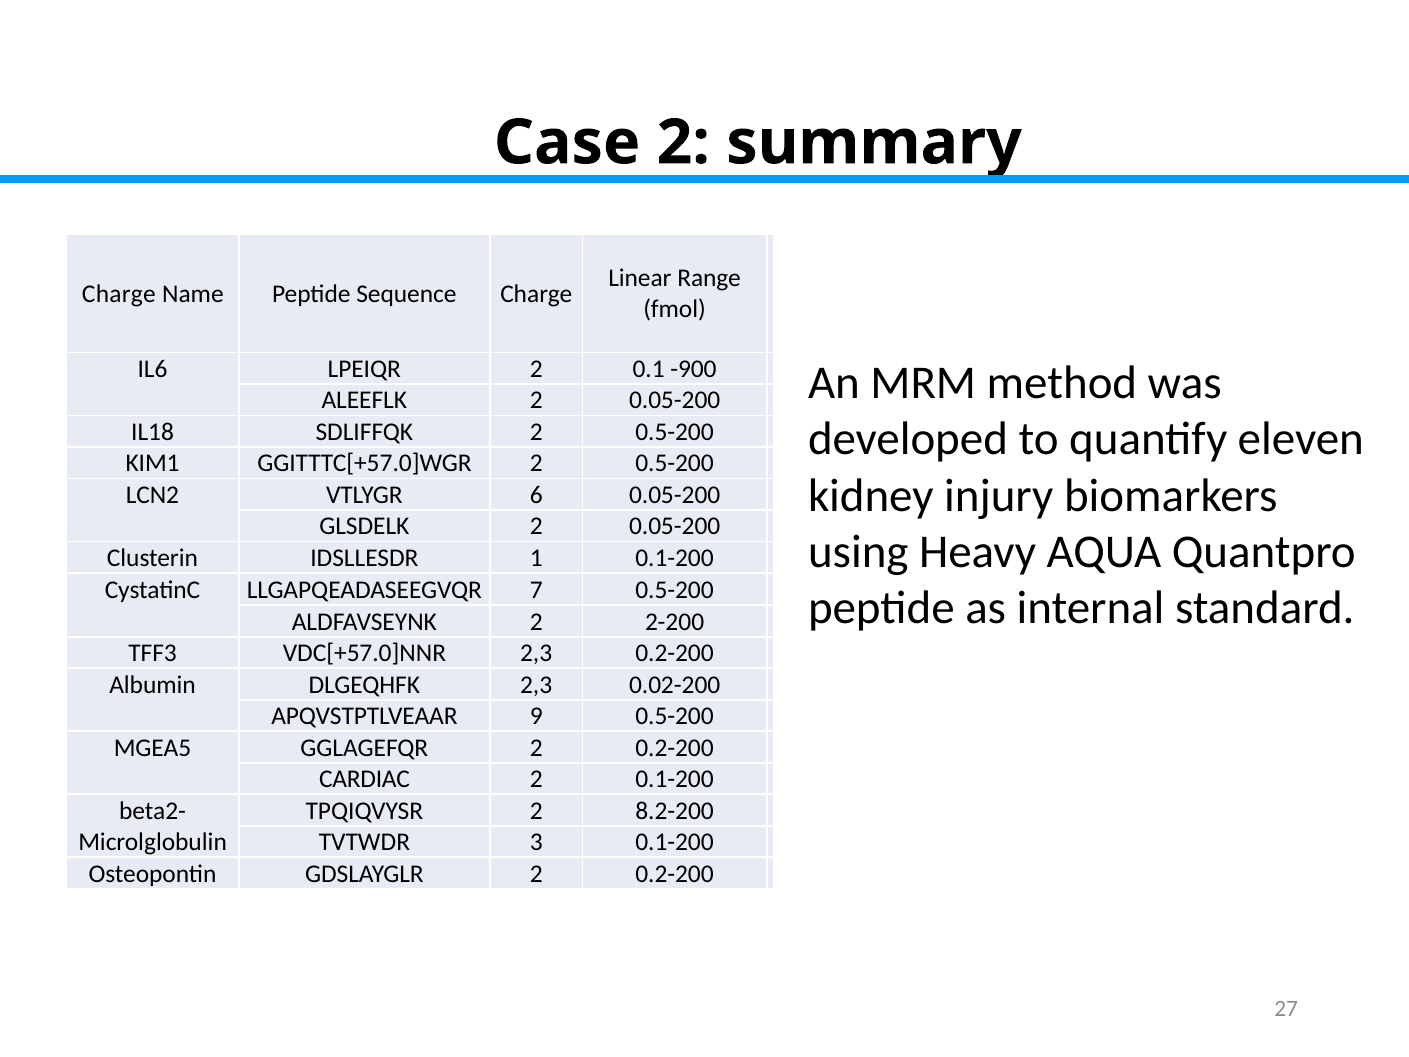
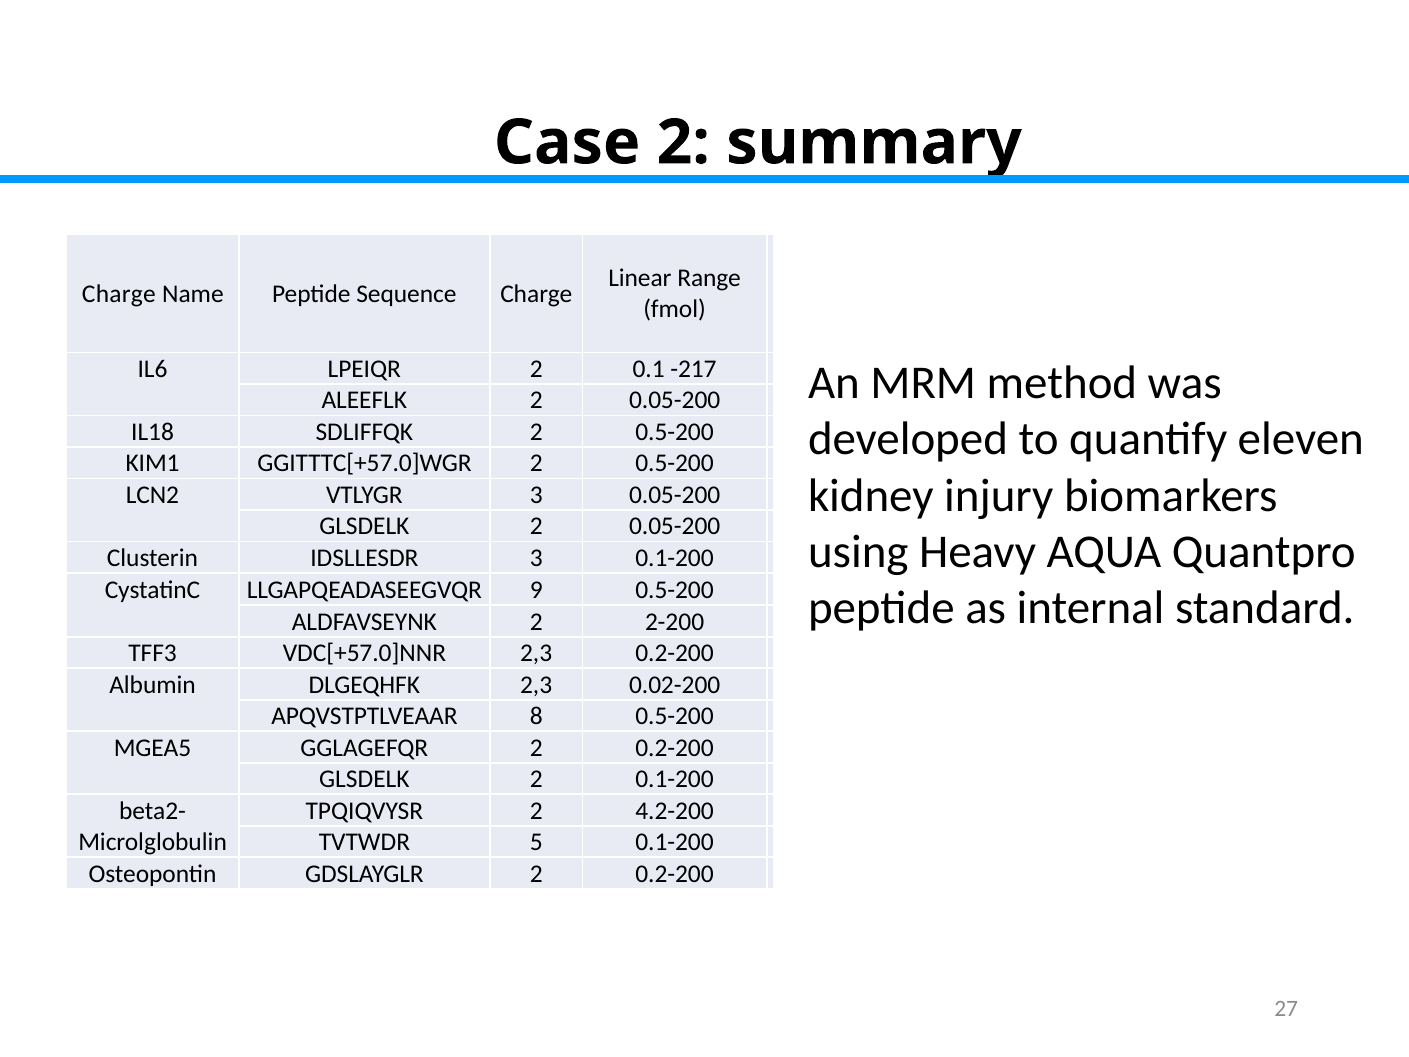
-900: -900 -> -217
VTLYGR 6: 6 -> 3
IDSLLESDR 1: 1 -> 3
7: 7 -> 9
9: 9 -> 8
CARDIAC at (365, 779): CARDIAC -> GLSDELK
8.2-200: 8.2-200 -> 4.2-200
3: 3 -> 5
